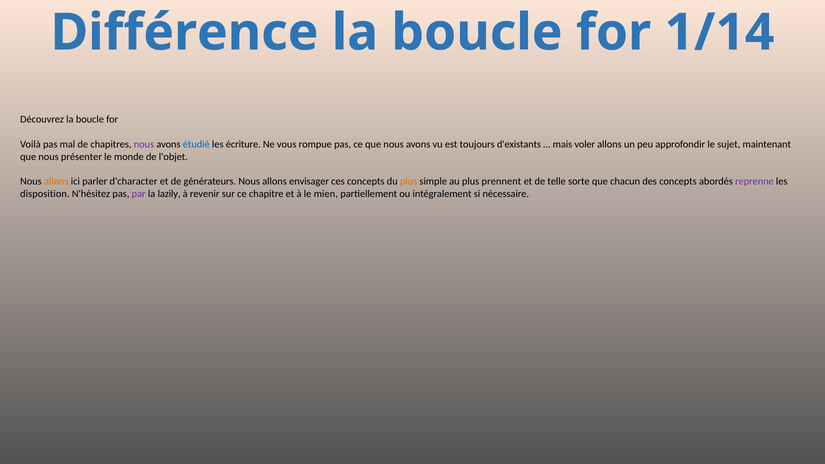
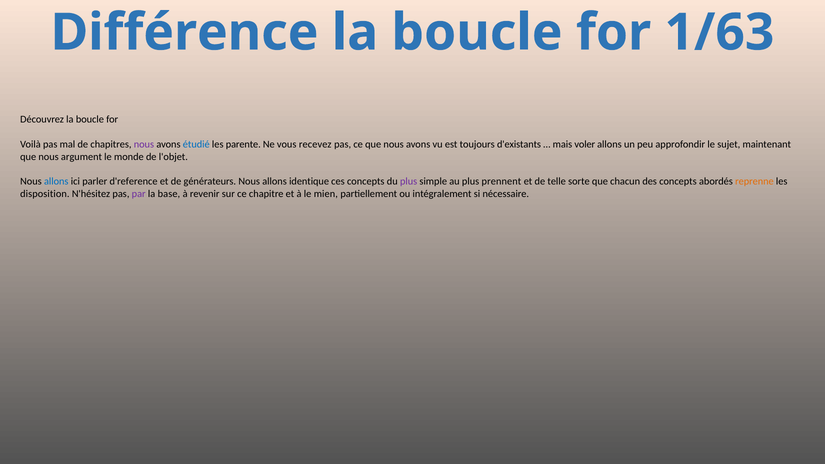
1/14: 1/14 -> 1/63
écriture: écriture -> parente
rompue: rompue -> recevez
présenter: présenter -> argument
allons at (56, 181) colour: orange -> blue
d'character: d'character -> d'reference
envisager: envisager -> identique
plus at (409, 181) colour: orange -> purple
reprenne colour: purple -> orange
lazily: lazily -> base
